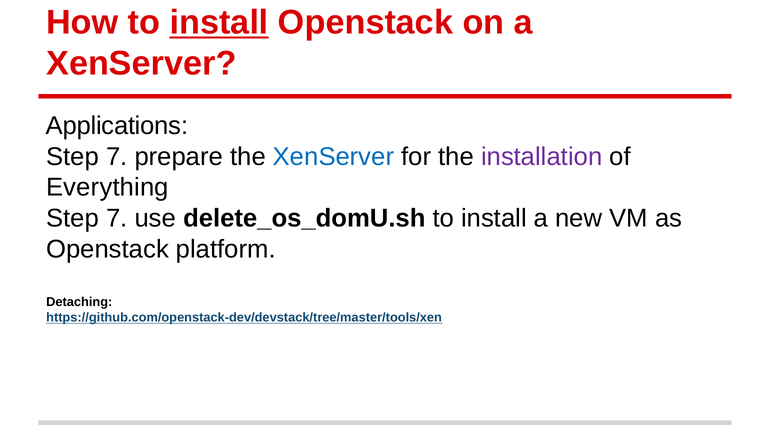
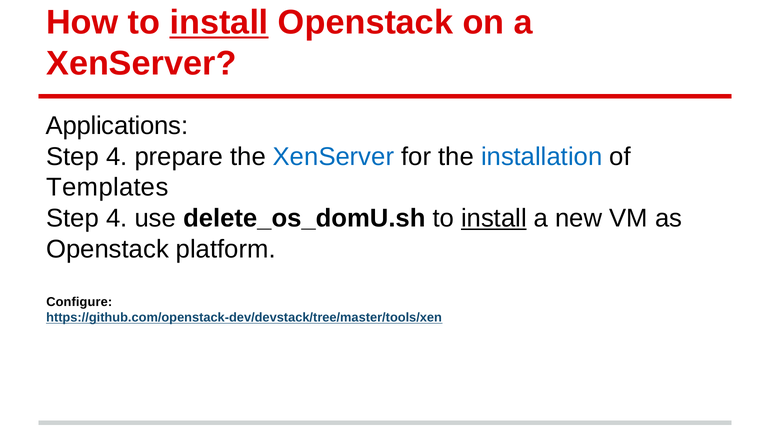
7 at (117, 157): 7 -> 4
installation colour: purple -> blue
Everything: Everything -> Templates
7 at (117, 218): 7 -> 4
install at (494, 218) underline: none -> present
Detaching: Detaching -> Configure
